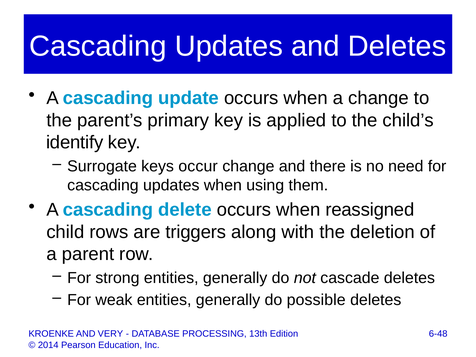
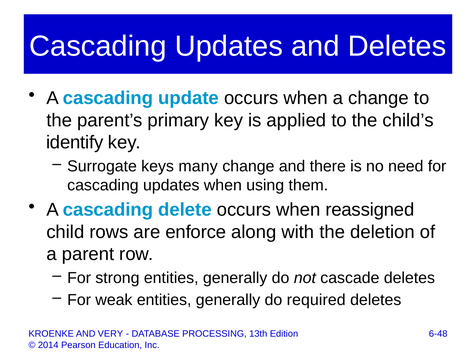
occur: occur -> many
triggers: triggers -> enforce
possible: possible -> required
